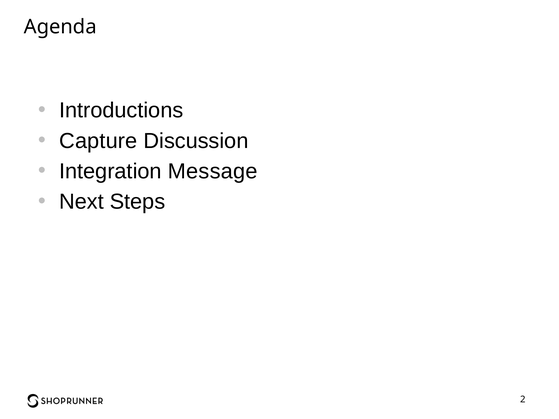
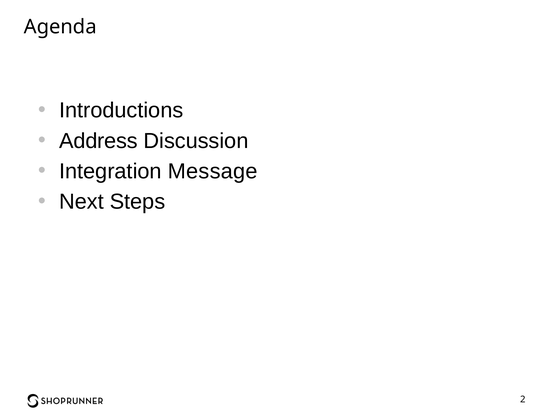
Capture: Capture -> Address
